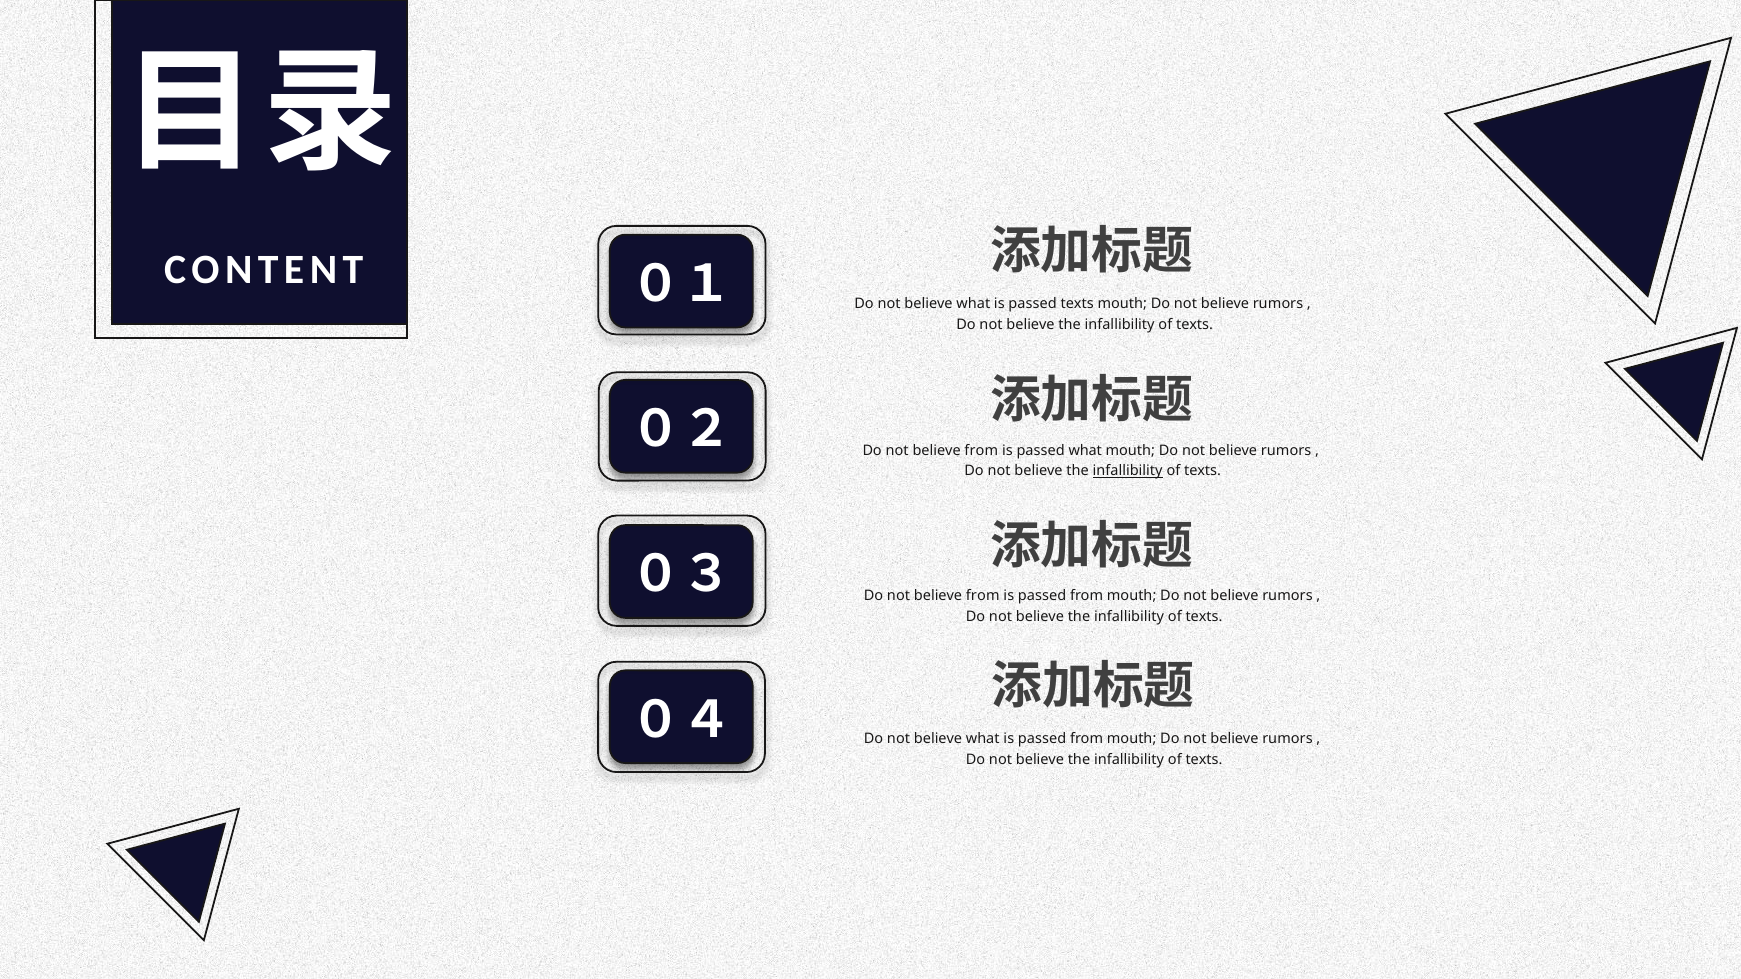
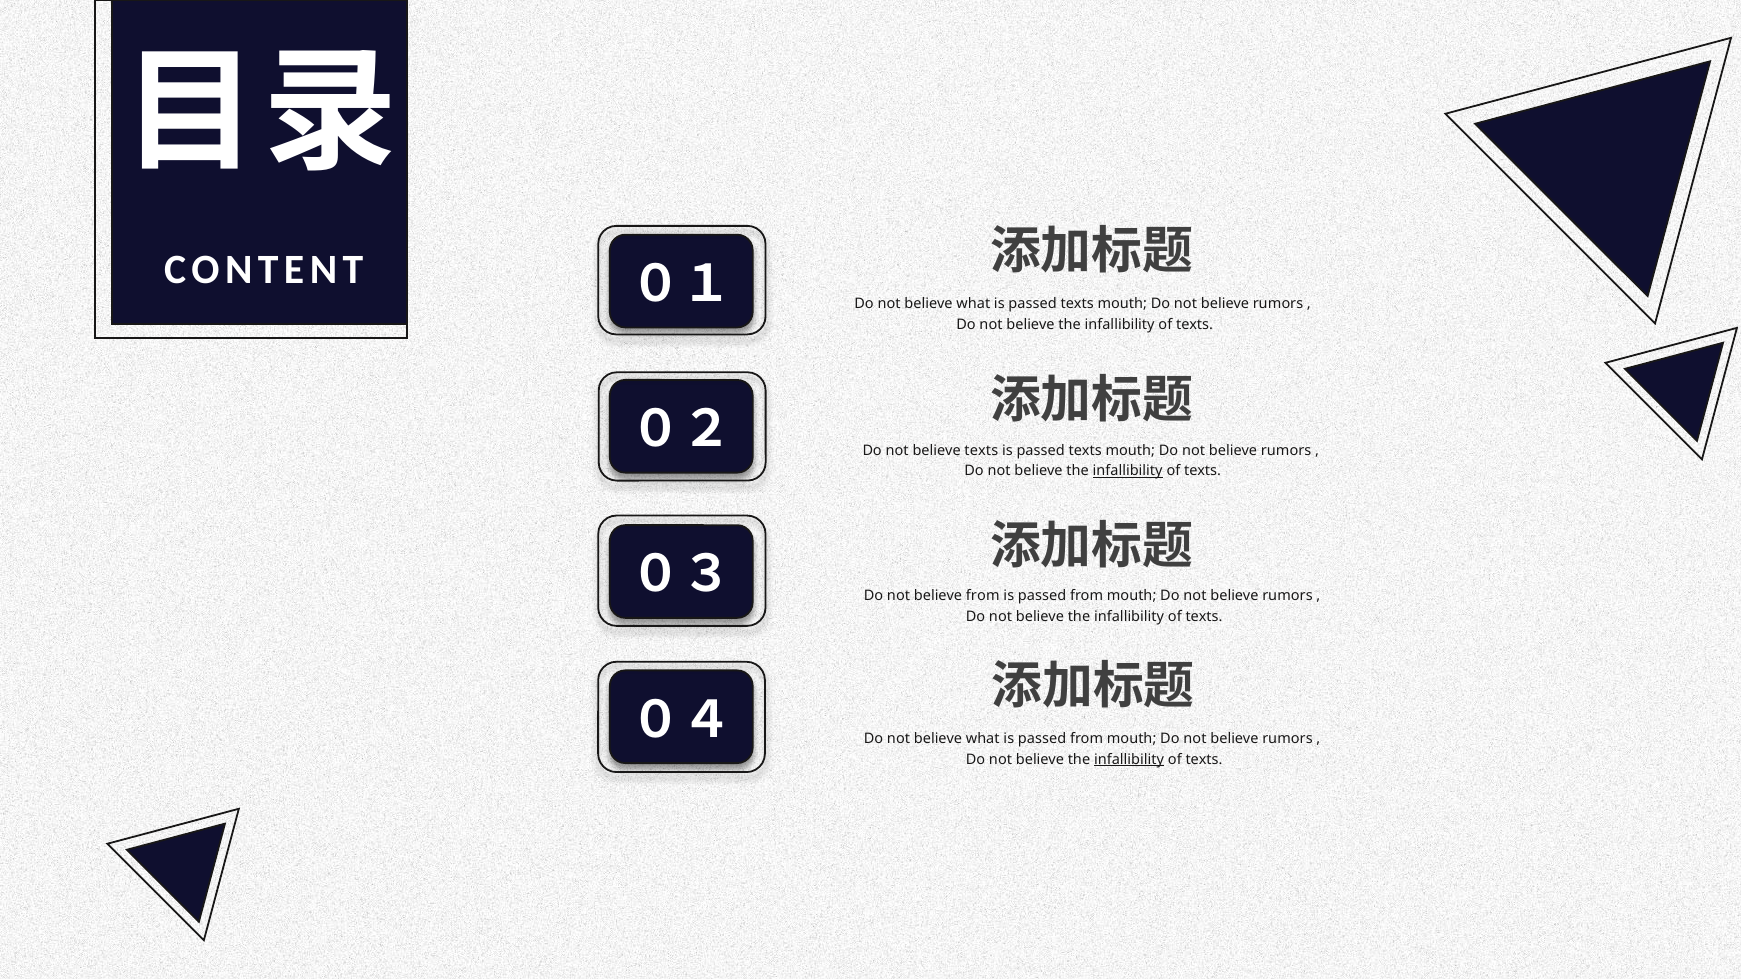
from at (981, 451): from -> texts
what at (1085, 451): what -> texts
infallibility at (1129, 760) underline: none -> present
